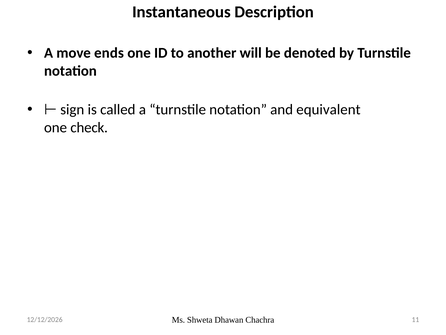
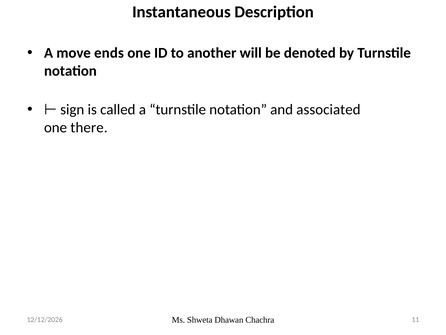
equivalent: equivalent -> associated
check: check -> there
